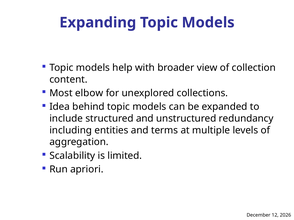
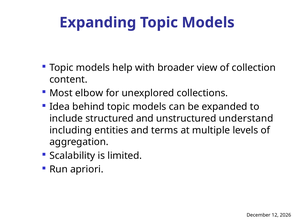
redundancy: redundancy -> understand
